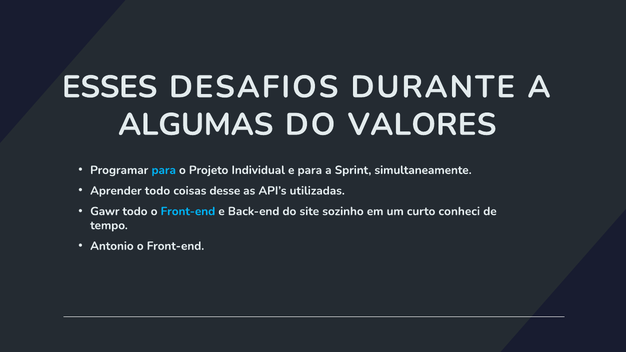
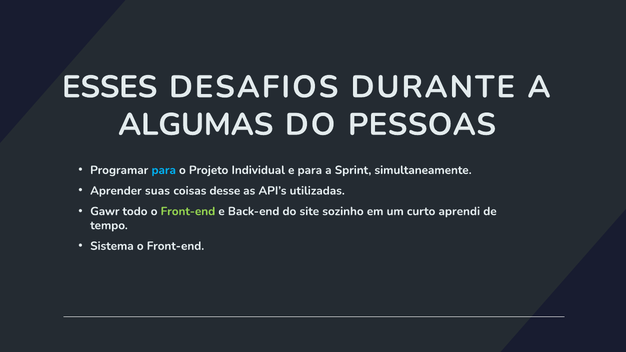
VALORES: VALORES -> PESSOAS
Aprender todo: todo -> suas
Front-end at (188, 211) colour: light blue -> light green
conheci: conheci -> aprendi
Antonio: Antonio -> Sistema
